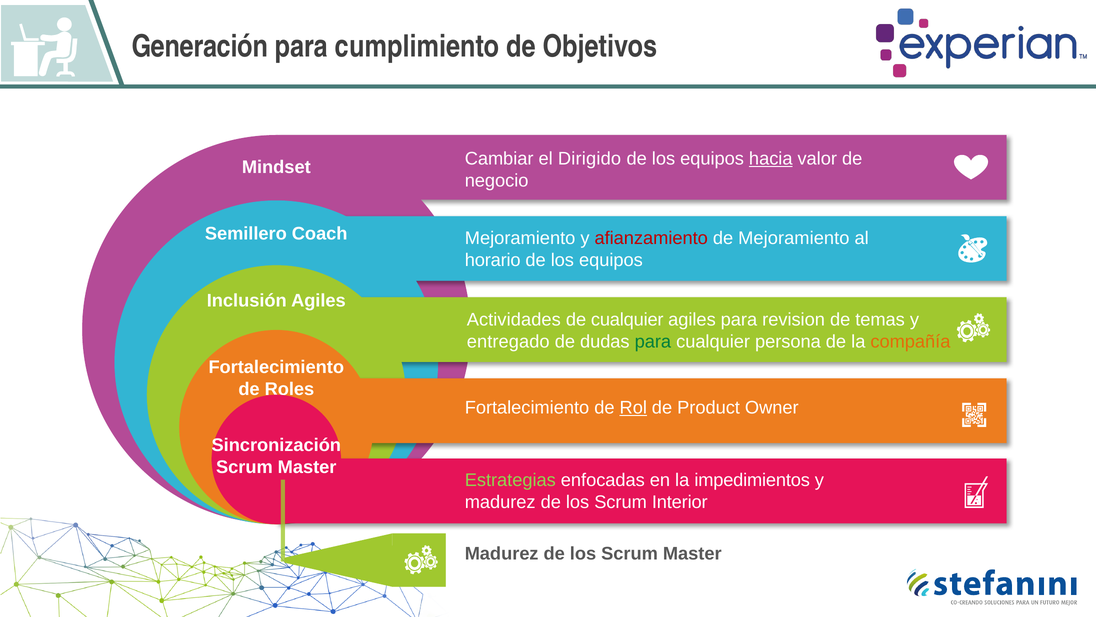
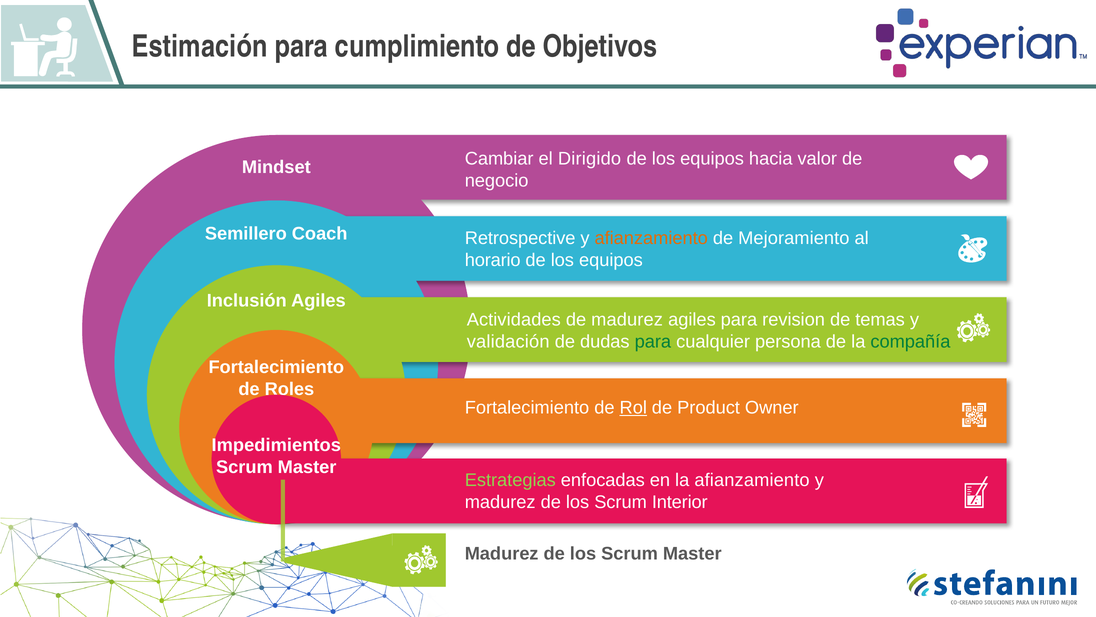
Generación: Generación -> Estimación
hacia underline: present -> none
Mejoramiento at (520, 238): Mejoramiento -> Retrospective
afianzamiento at (651, 238) colour: red -> orange
de cualquier: cualquier -> madurez
entregado: entregado -> validación
compañía colour: orange -> green
Sincronización: Sincronización -> Impedimientos
la impedimientos: impedimientos -> afianzamiento
